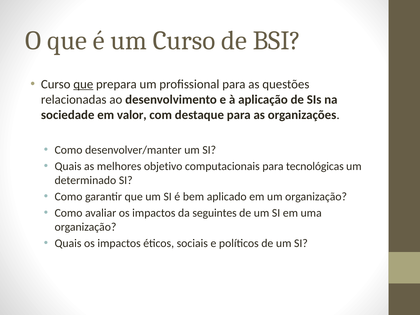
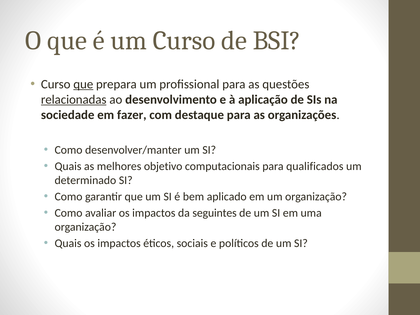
relacionadas underline: none -> present
valor: valor -> fazer
tecnológicas: tecnológicas -> qualificados
